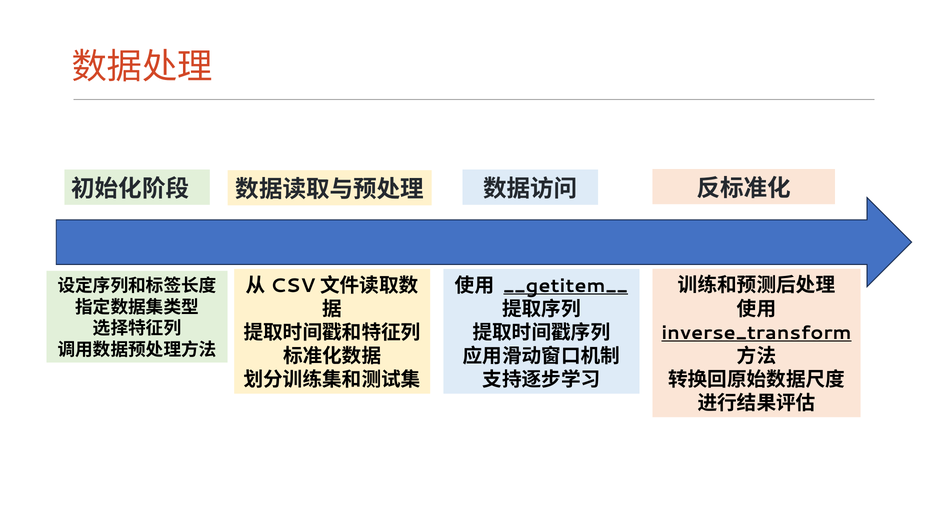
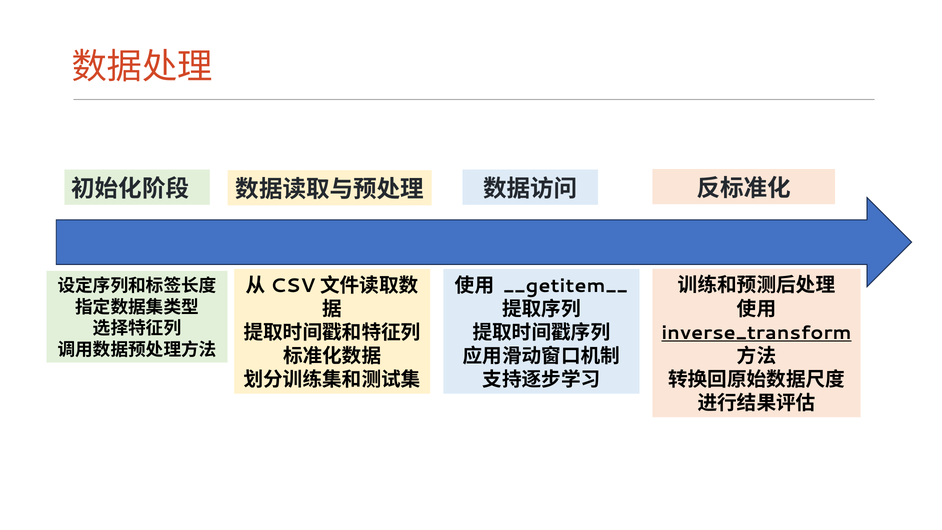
__getitem__ underline: present -> none
